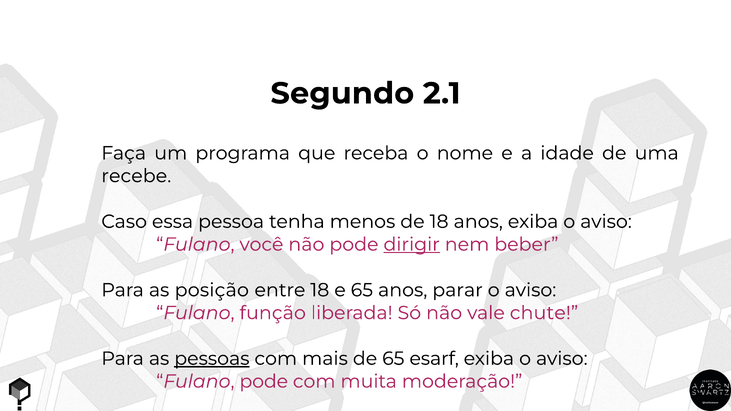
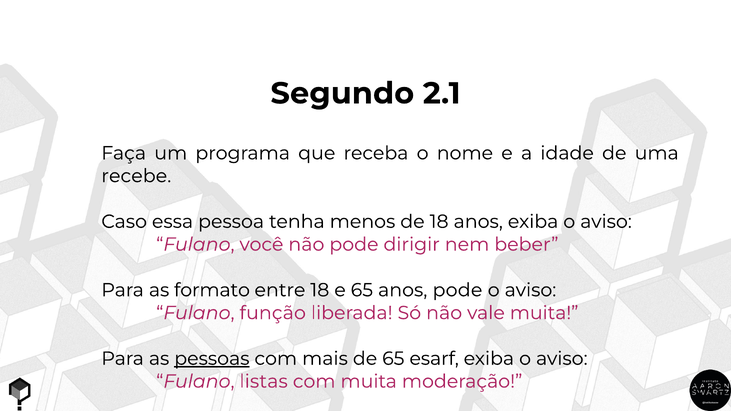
dirigir underline: present -> none
posição: posição -> formato
anos parar: parar -> pode
vale chute: chute -> muita
Fulano pode: pode -> listas
